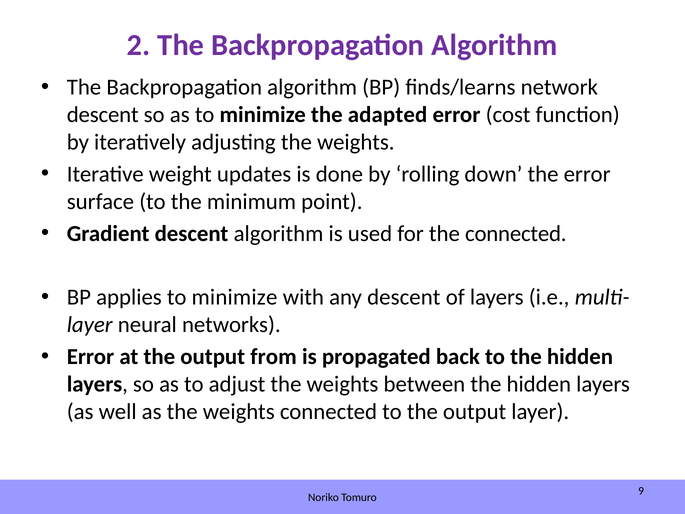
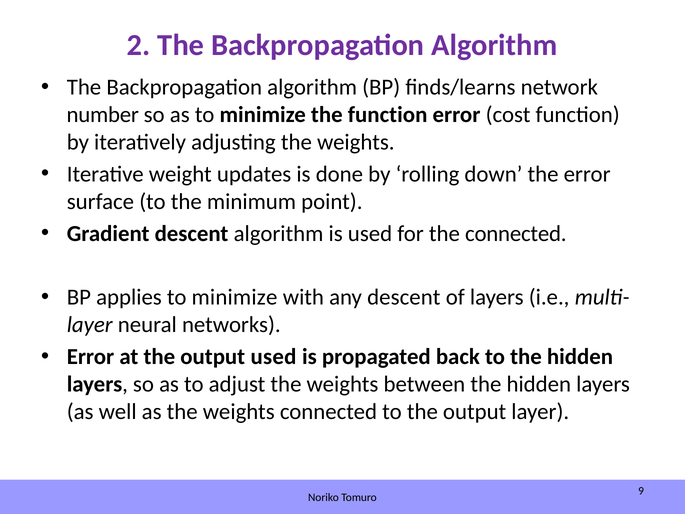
descent at (103, 115): descent -> number
the adapted: adapted -> function
output from: from -> used
